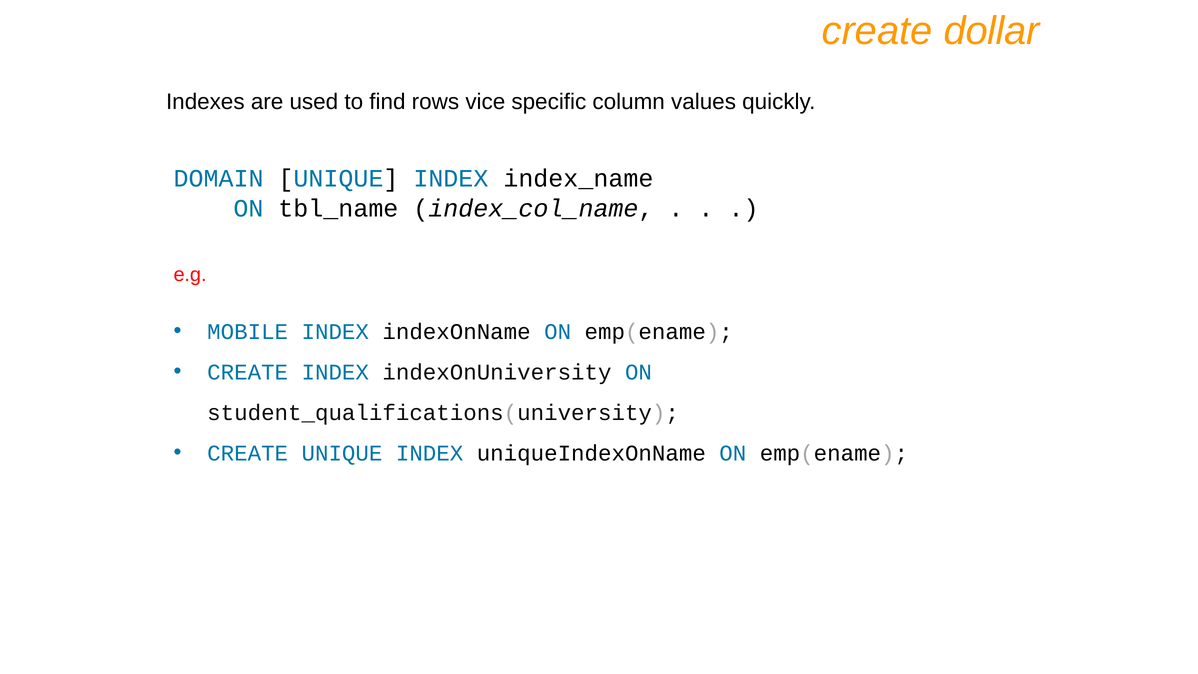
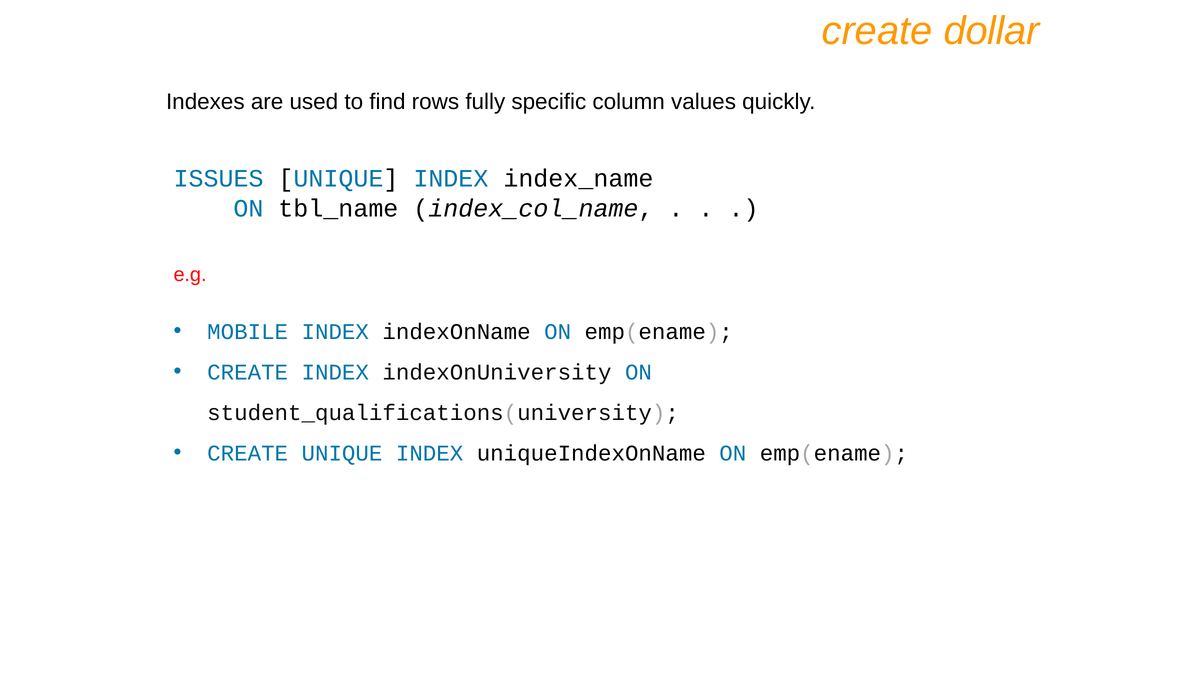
vice: vice -> fully
DOMAIN: DOMAIN -> ISSUES
